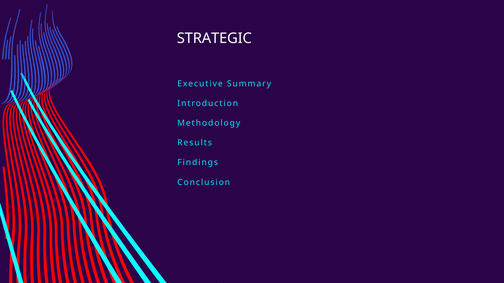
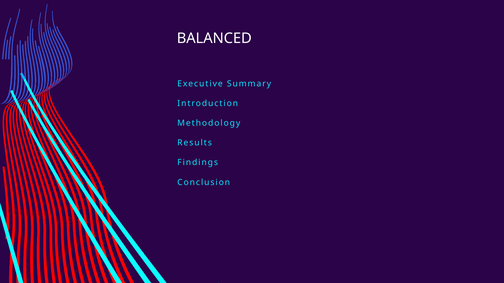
STRATEGIC: STRATEGIC -> BALANCED
